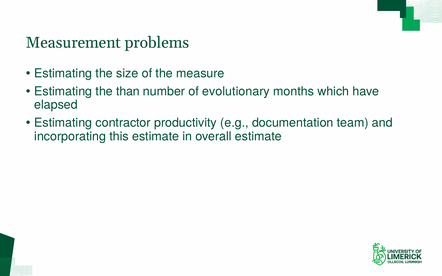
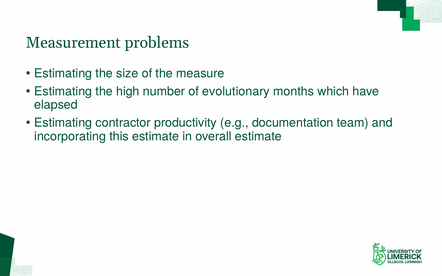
than: than -> high
